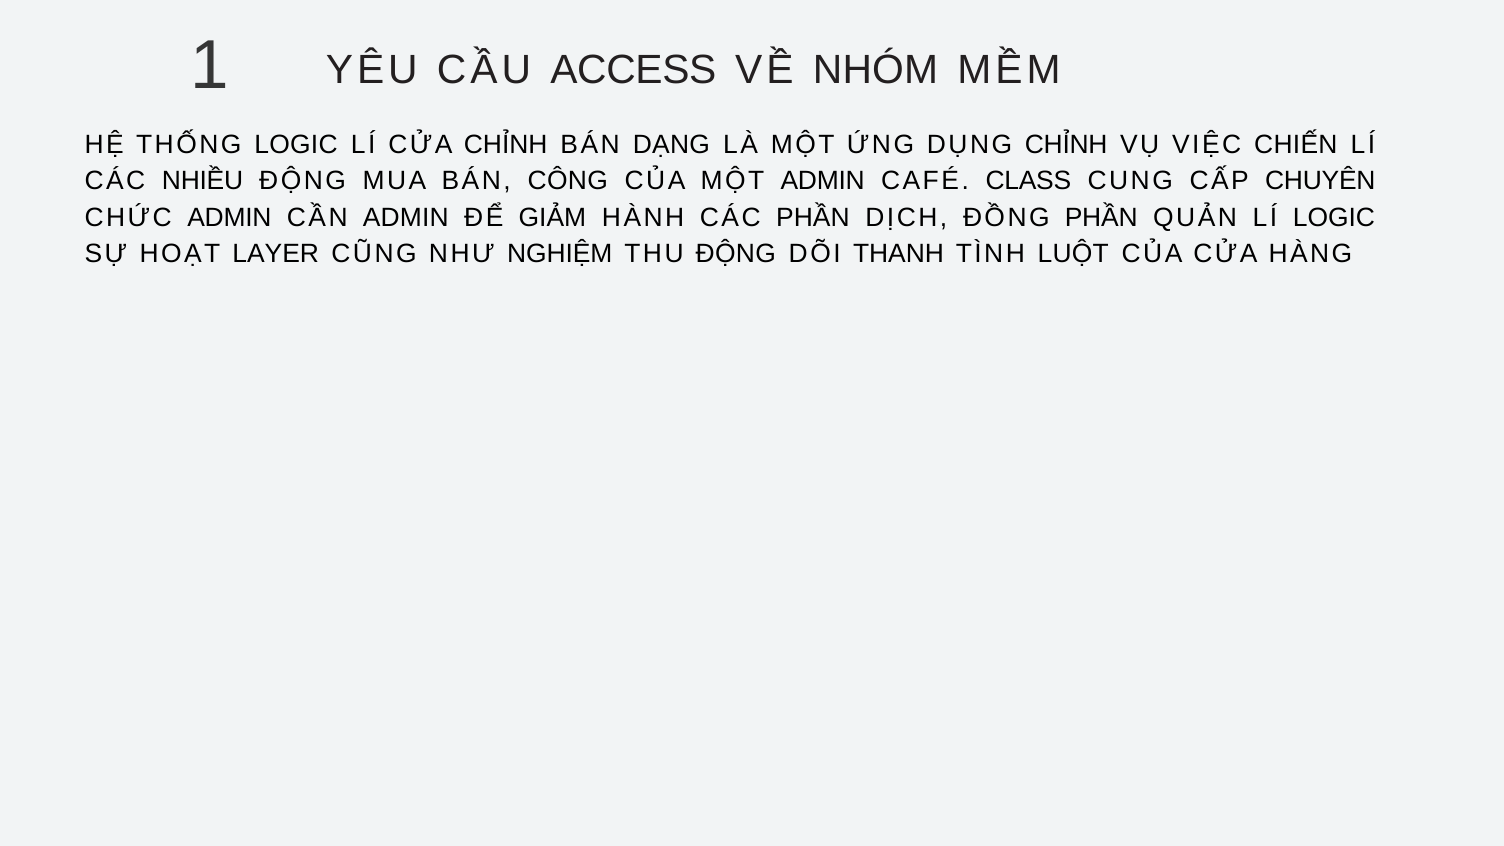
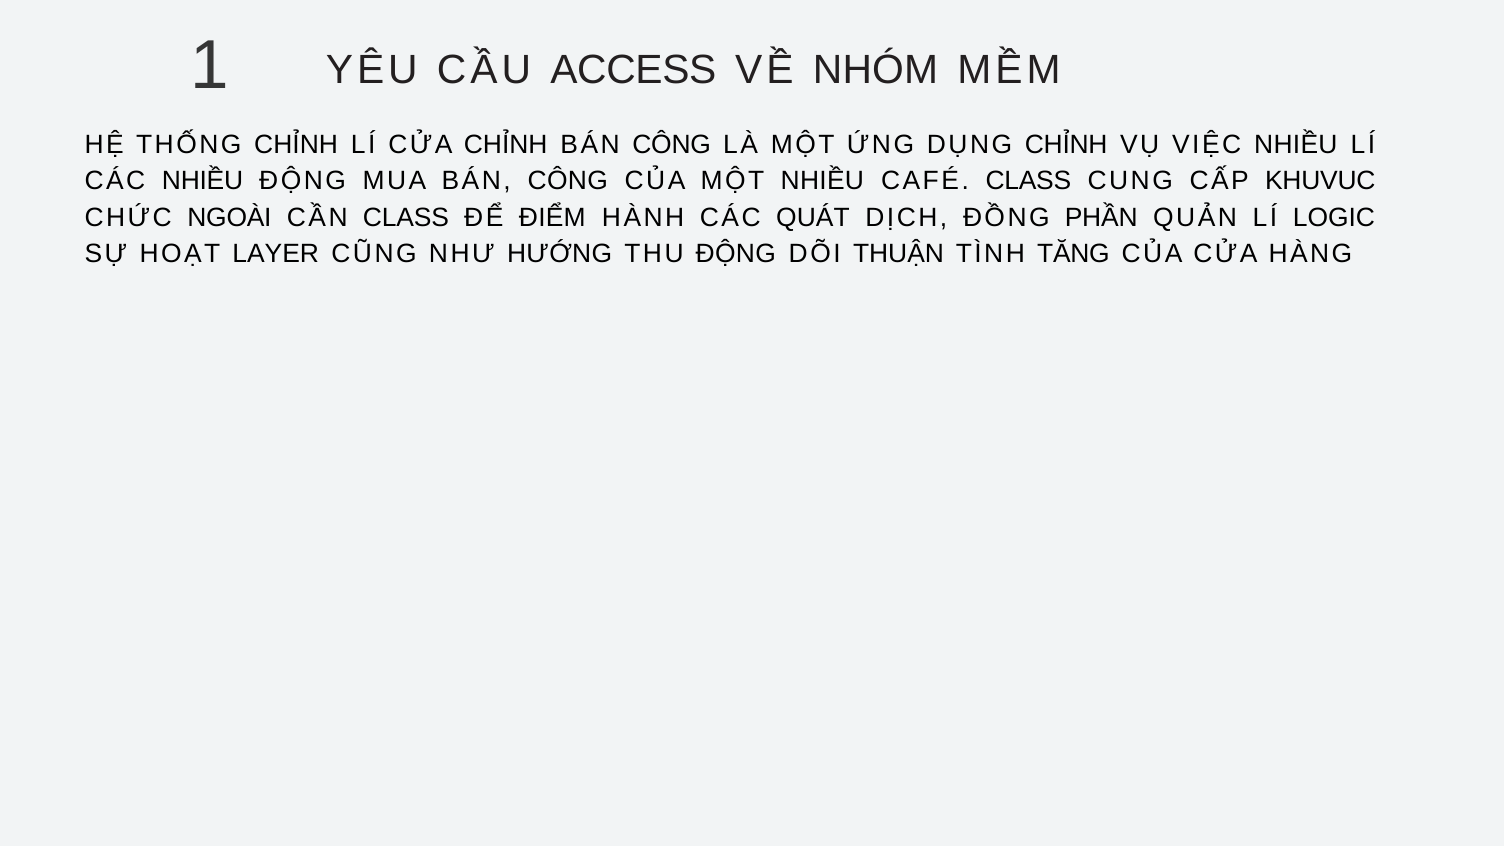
THỐNG LOGIC: LOGIC -> CHỈNH
DẠNG at (671, 145): DẠNG -> CÔNG
VIỆC CHIẾN: CHIẾN -> NHIỀU
MỘT ADMIN: ADMIN -> NHIỀU
CHUYÊN: CHUYÊN -> KHUVUC
CHỨC ADMIN: ADMIN -> NGOÀI
CẦN ADMIN: ADMIN -> CLASS
GIẢM: GIẢM -> ĐIỂM
CÁC PHẦN: PHẦN -> QUÁT
NGHIỆM: NGHIỆM -> HƯỚNG
THANH: THANH -> THUẬN
LUỘT: LUỘT -> TĂNG
